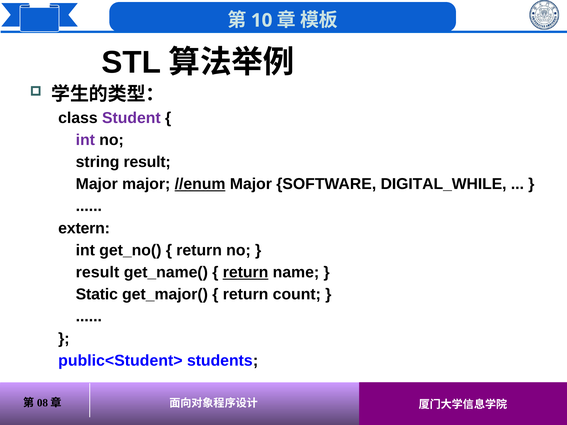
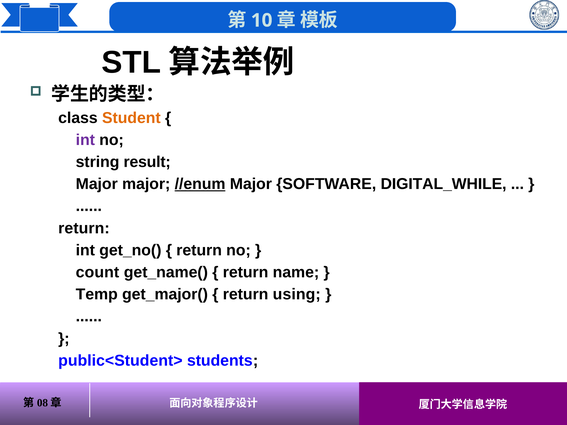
Student colour: purple -> orange
extern at (84, 228): extern -> return
result at (97, 272): result -> count
return at (246, 272) underline: present -> none
Static: Static -> Temp
count: count -> using
